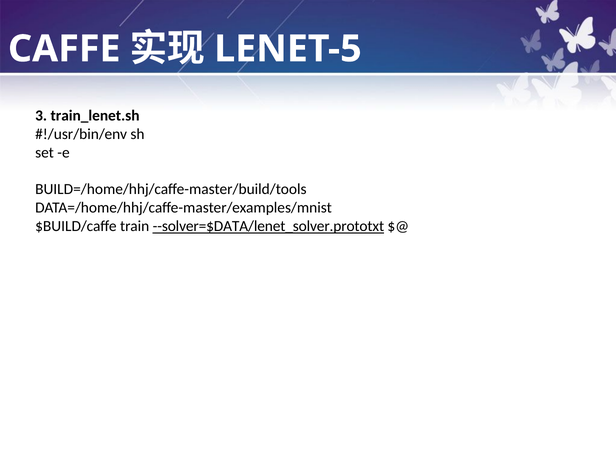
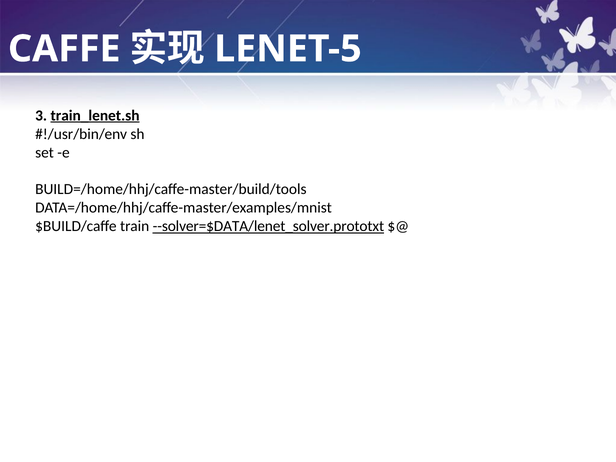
train_lenet.sh underline: none -> present
